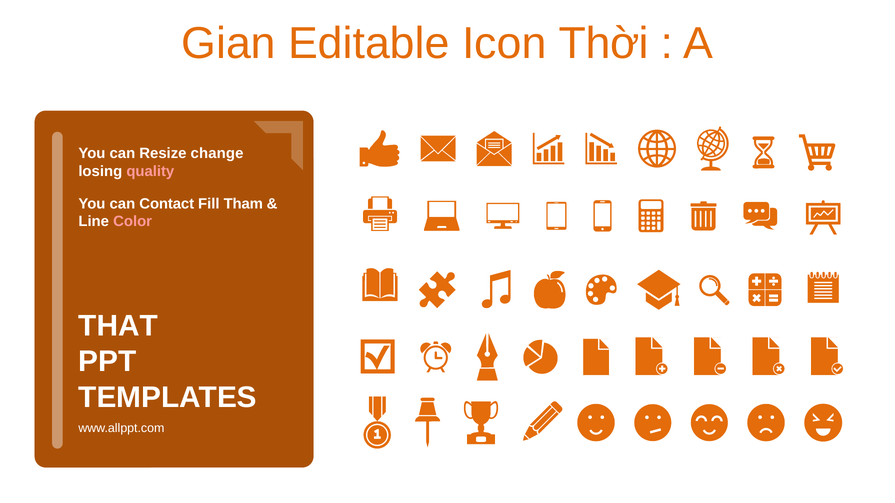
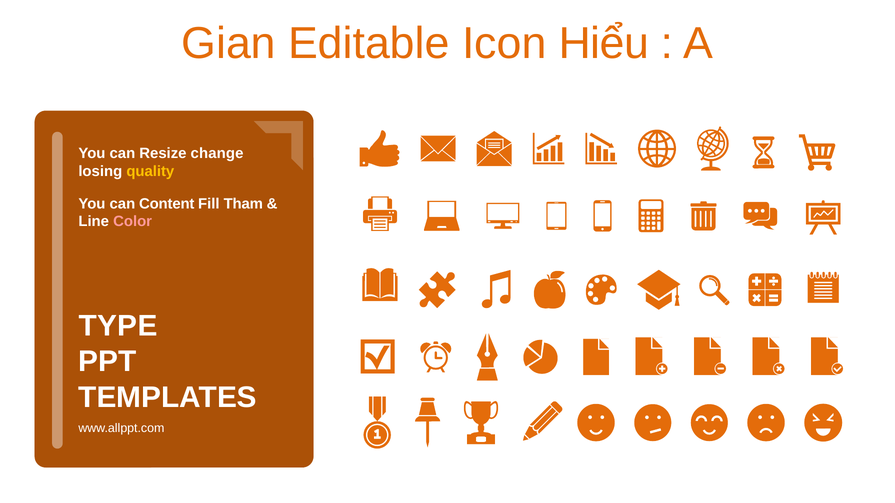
Thời: Thời -> Hiểu
quality colour: pink -> yellow
Contact: Contact -> Content
THAT: THAT -> TYPE
